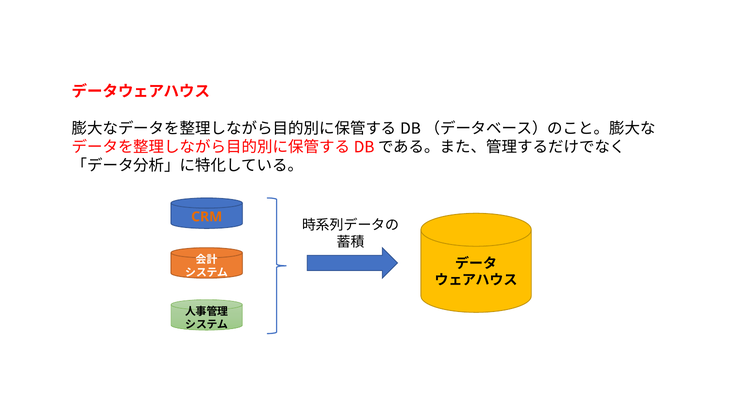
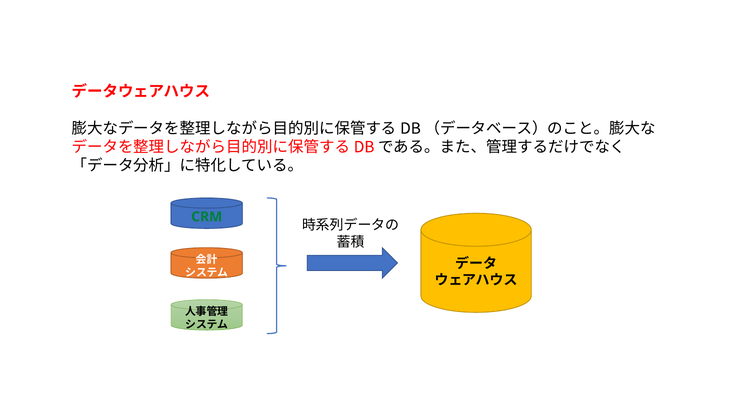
CRM colour: orange -> green
